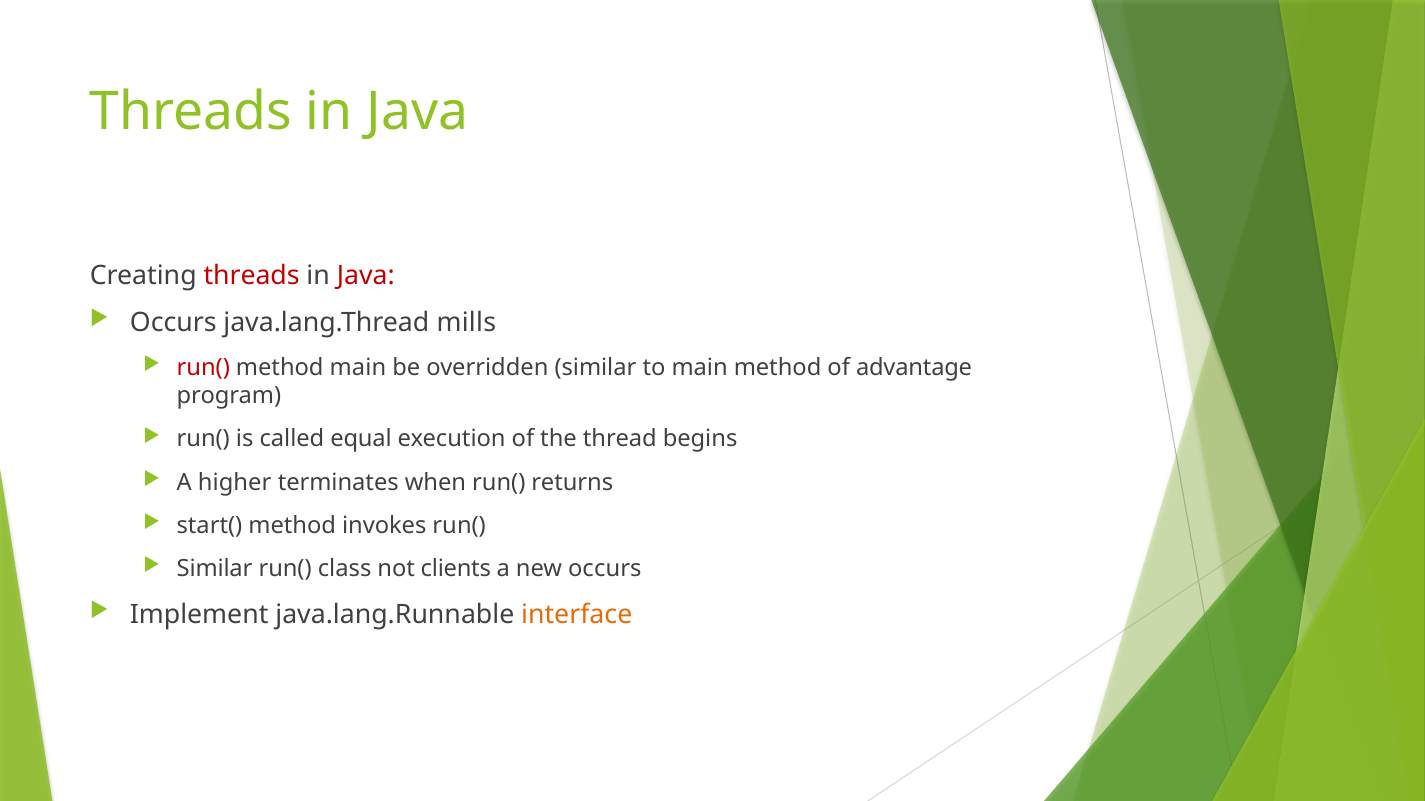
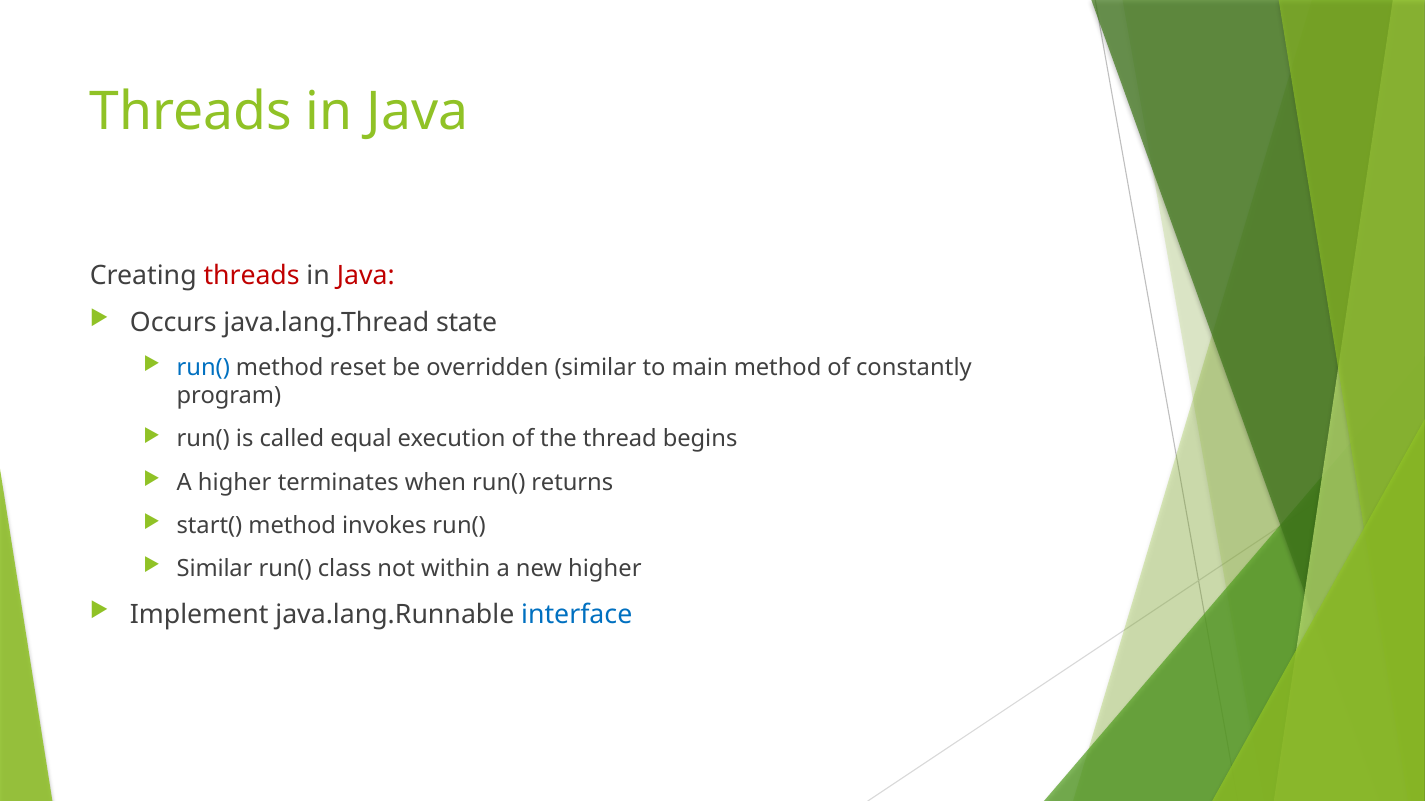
mills: mills -> state
run( at (203, 368) colour: red -> blue
method main: main -> reset
advantage: advantage -> constantly
clients: clients -> within
new occurs: occurs -> higher
interface colour: orange -> blue
